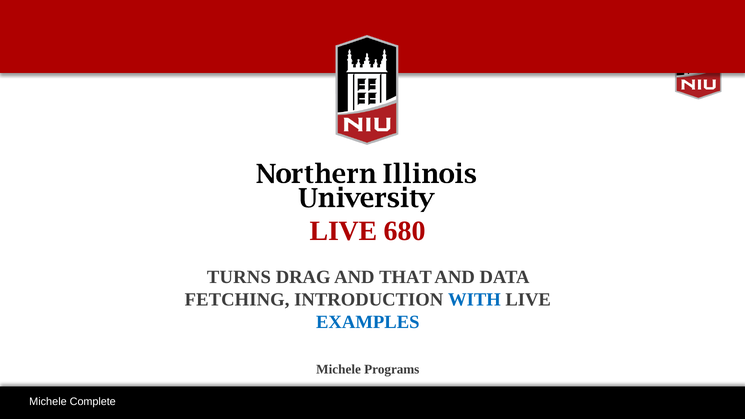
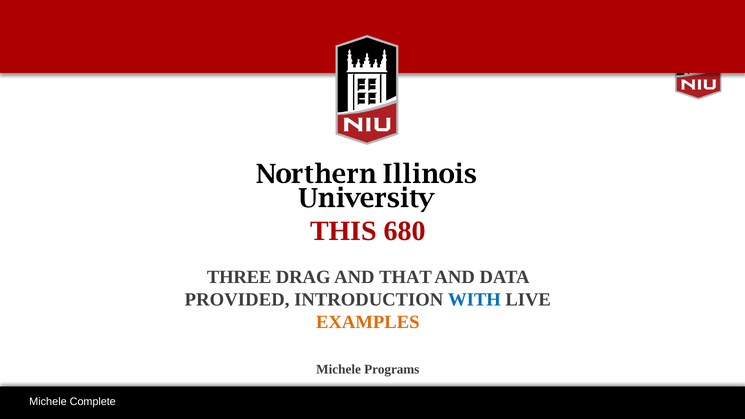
LIVE at (344, 231): LIVE -> THIS
TURNS: TURNS -> THREE
FETCHING: FETCHING -> PROVIDED
EXAMPLES colour: blue -> orange
